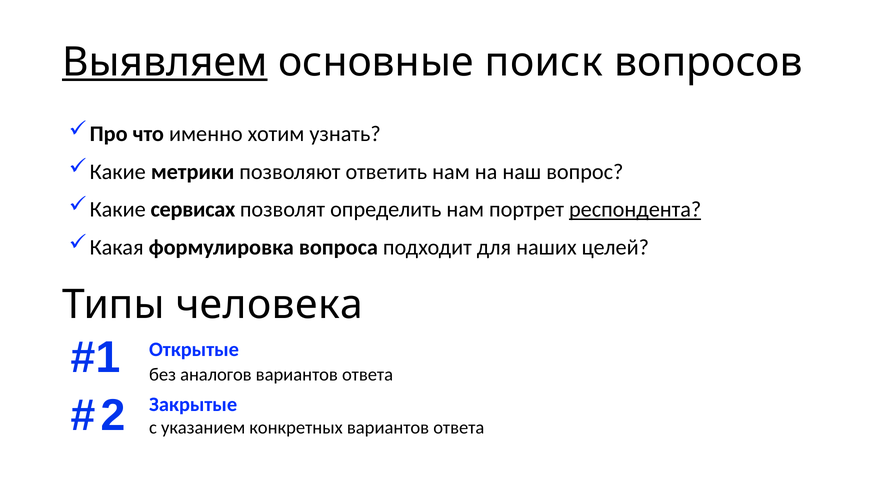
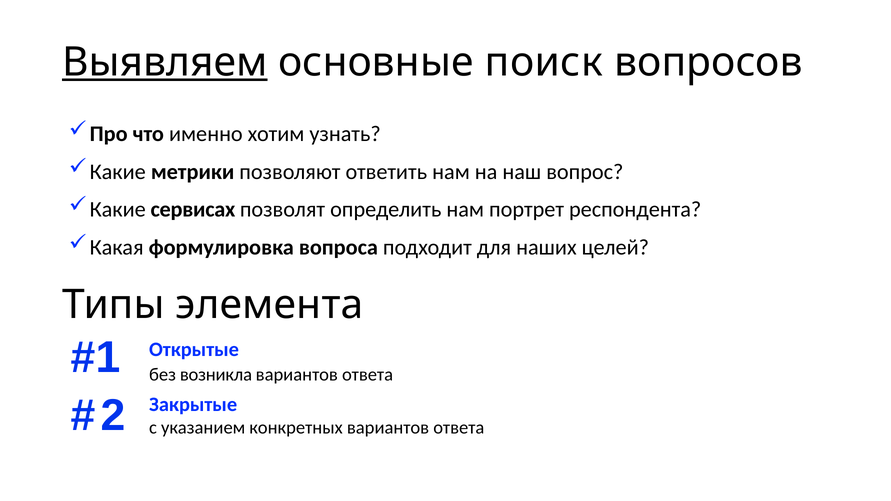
респондента underline: present -> none
человека: человека -> элемента
аналогов: аналогов -> возникла
